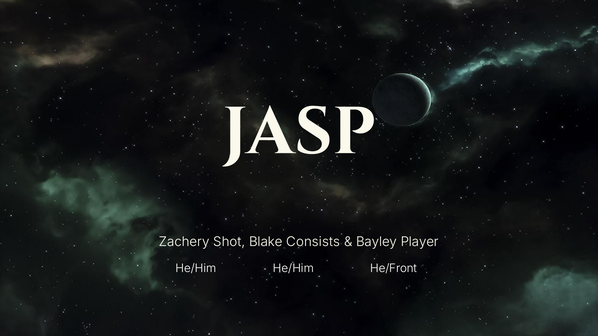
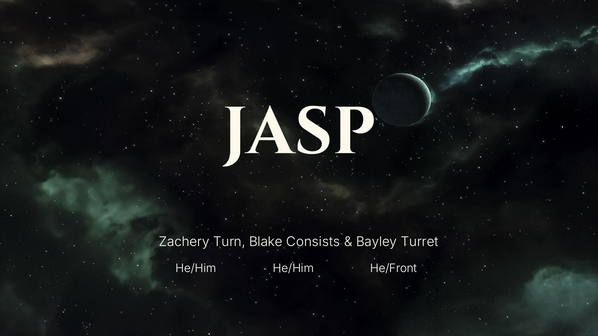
Shot: Shot -> Turn
Player: Player -> Turret
